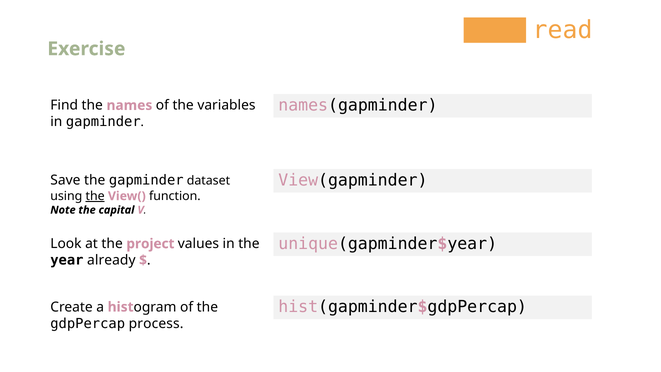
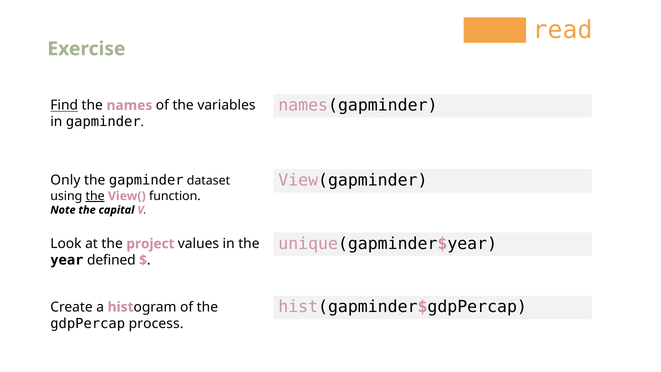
Find underline: none -> present
Save: Save -> Only
already: already -> defined
